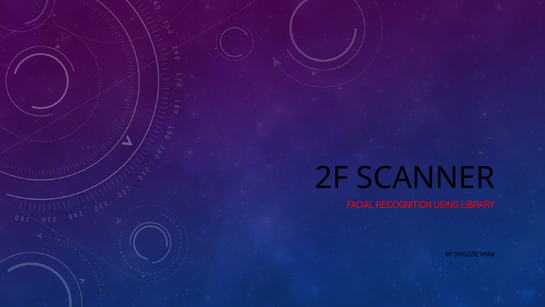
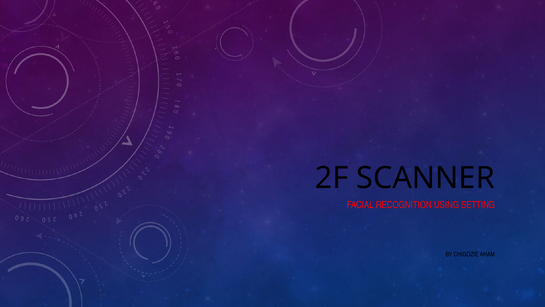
LIBRARY: LIBRARY -> SETTING
